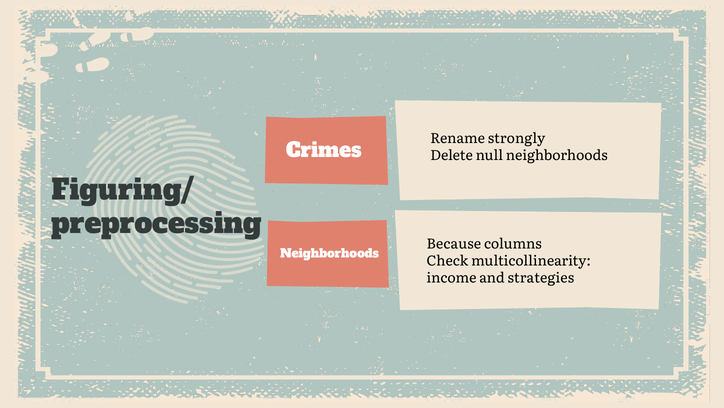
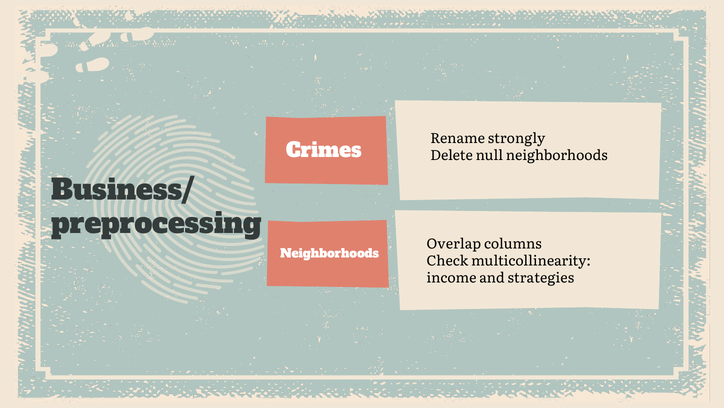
Figuring/: Figuring/ -> Business/
Because: Because -> Overlap
